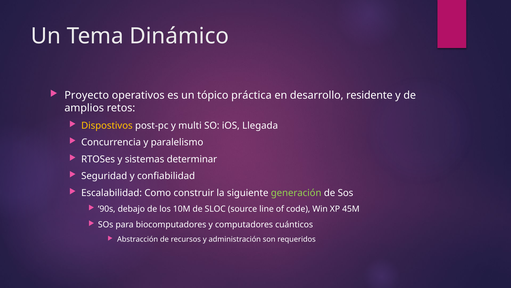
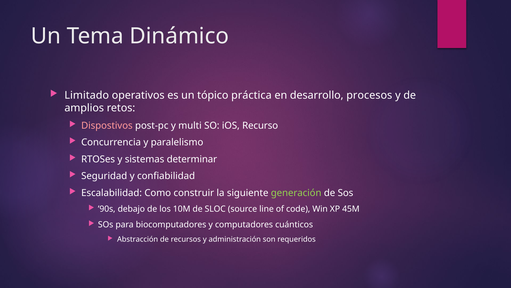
Proyecto: Proyecto -> Limitado
residente: residente -> procesos
Dispostivos colour: yellow -> pink
Llegada: Llegada -> Recurso
